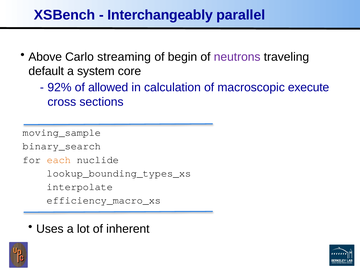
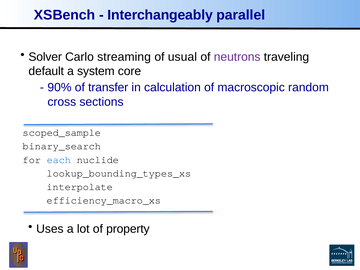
Above: Above -> Solver
begin: begin -> usual
92%: 92% -> 90%
allowed: allowed -> transfer
execute: execute -> random
moving_sample: moving_sample -> scoped_sample
each colour: orange -> blue
inherent: inherent -> property
